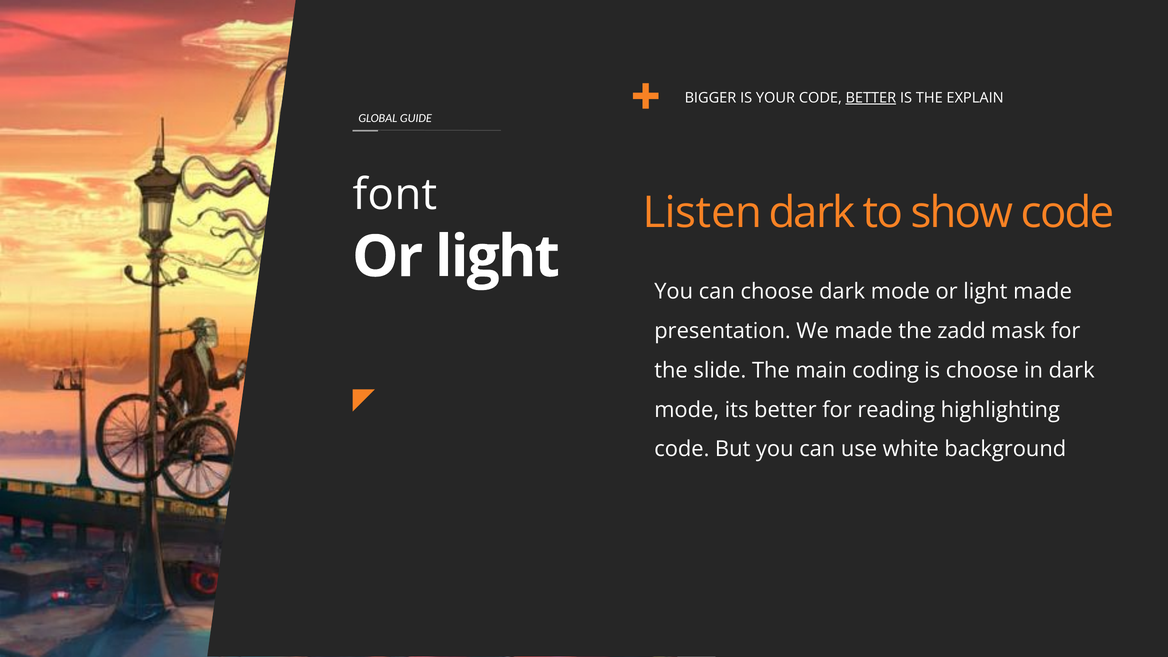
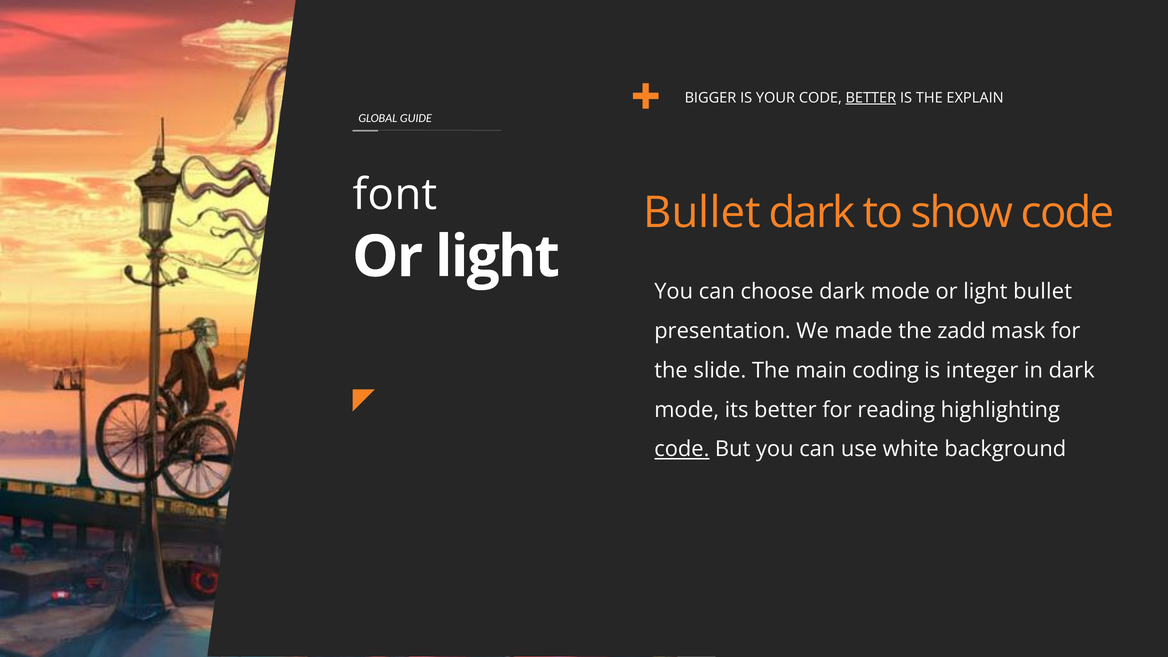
Listen at (702, 213): Listen -> Bullet
light made: made -> bullet
is choose: choose -> integer
code at (682, 449) underline: none -> present
